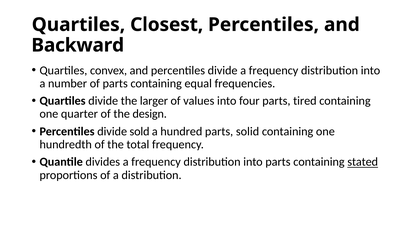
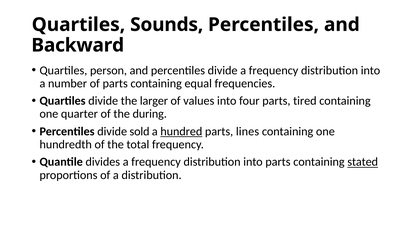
Closest: Closest -> Sounds
convex: convex -> person
design: design -> during
hundred underline: none -> present
solid: solid -> lines
